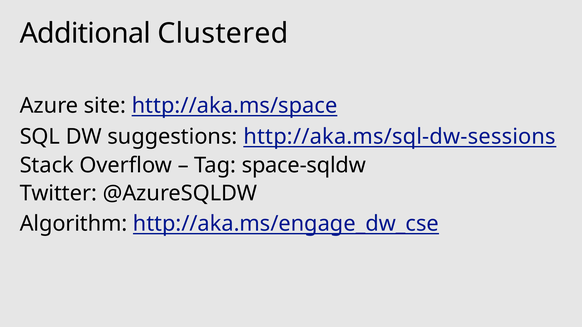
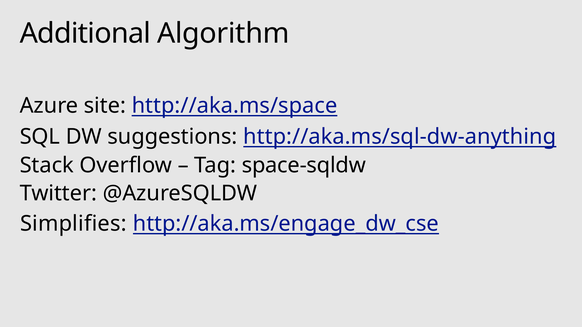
Clustered: Clustered -> Algorithm
http://aka.ms/sql-dw-sessions: http://aka.ms/sql-dw-sessions -> http://aka.ms/sql-dw-anything
Algorithm: Algorithm -> Simplifies
